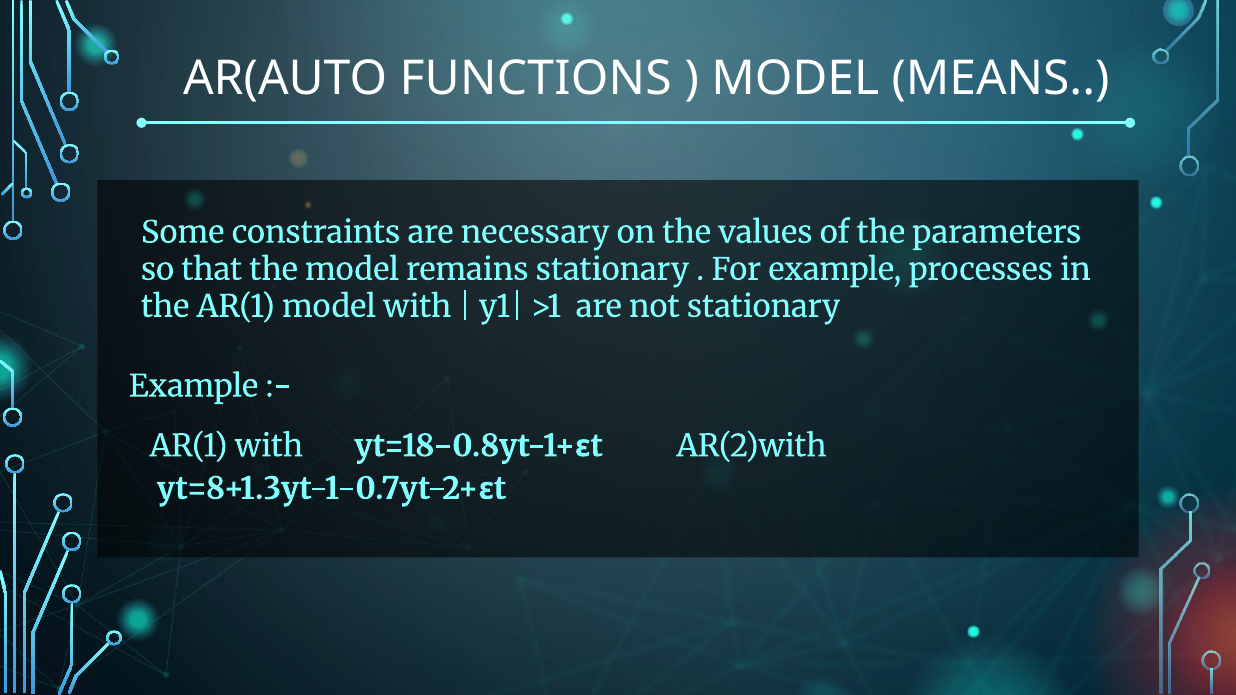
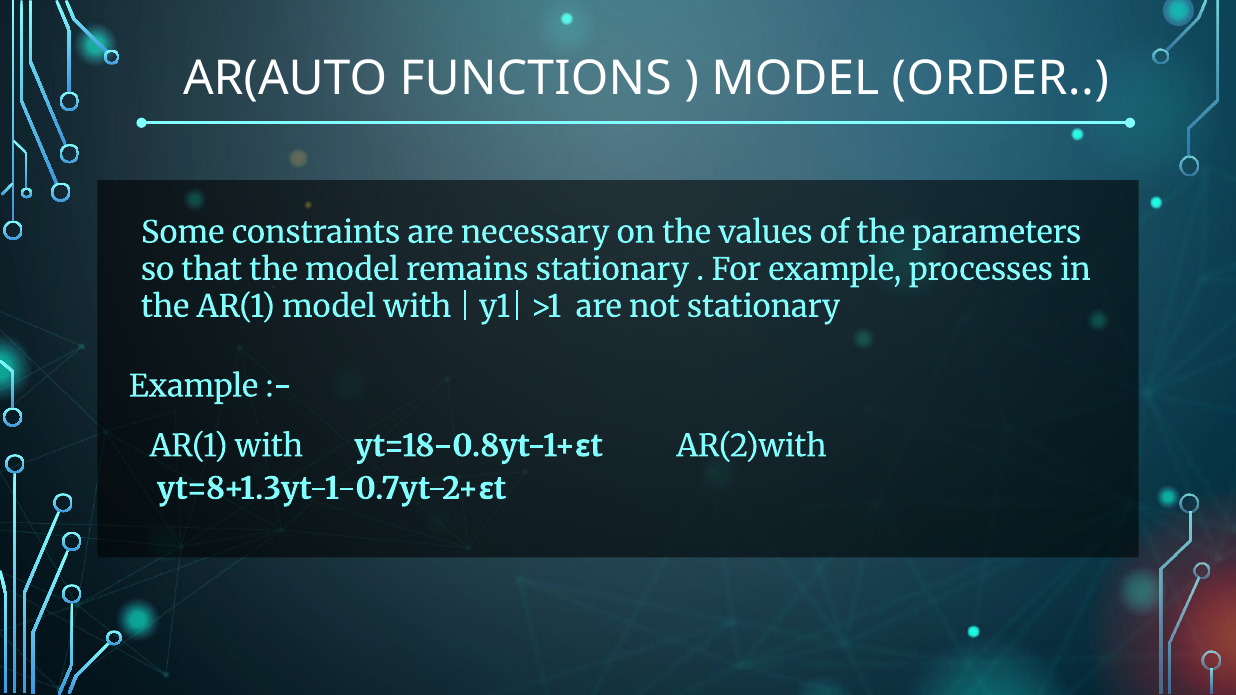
MEANS: MEANS -> ORDER
